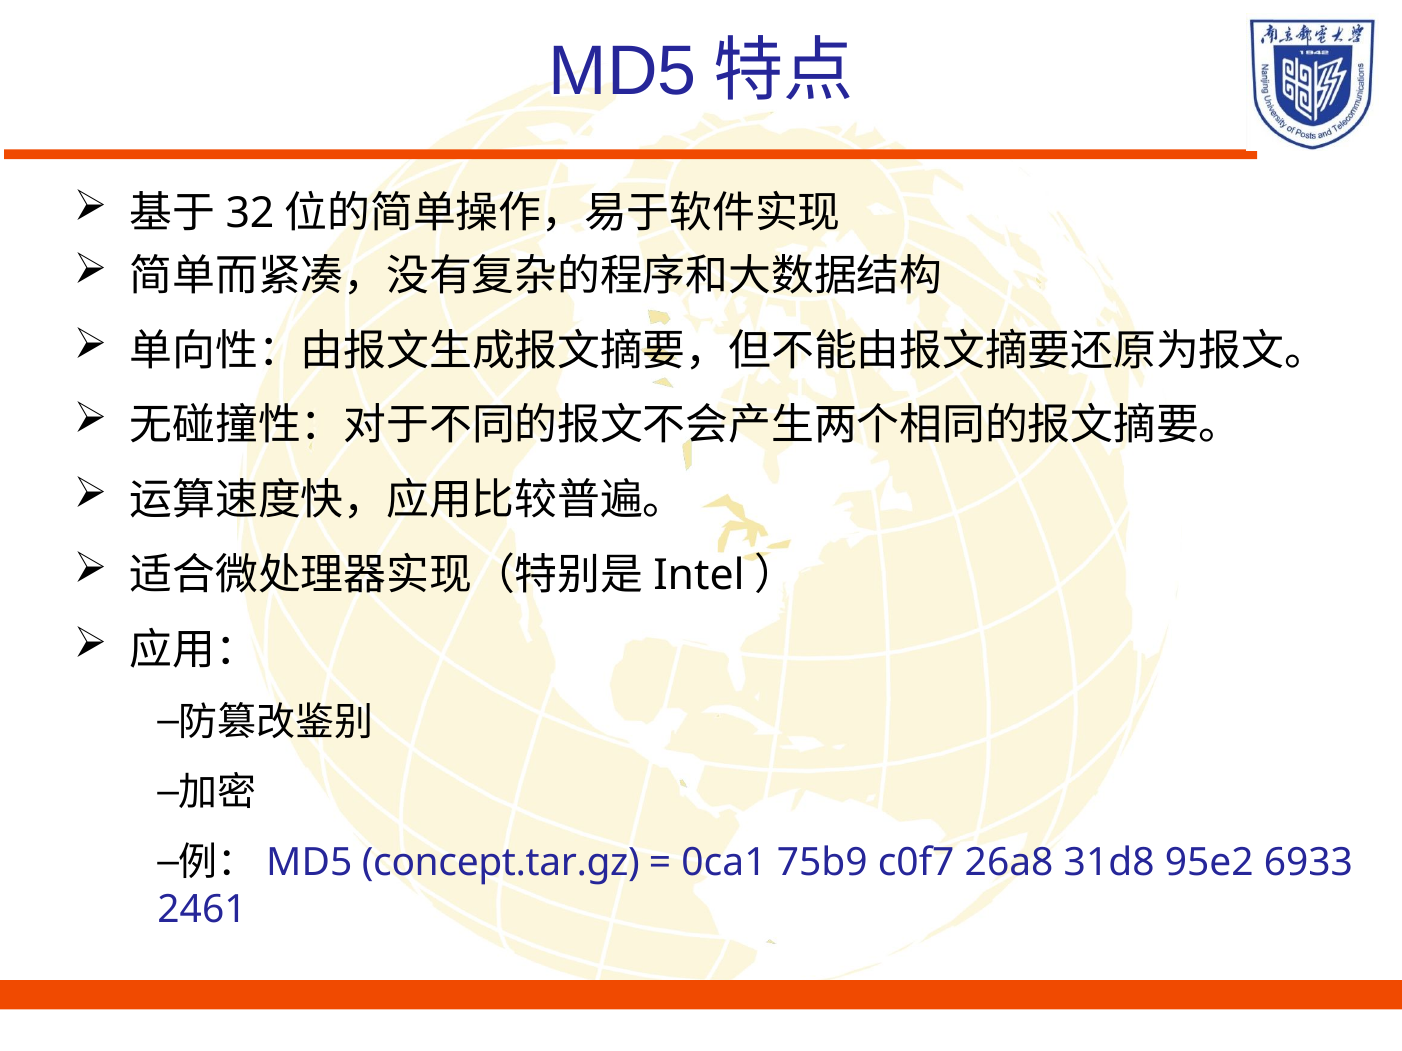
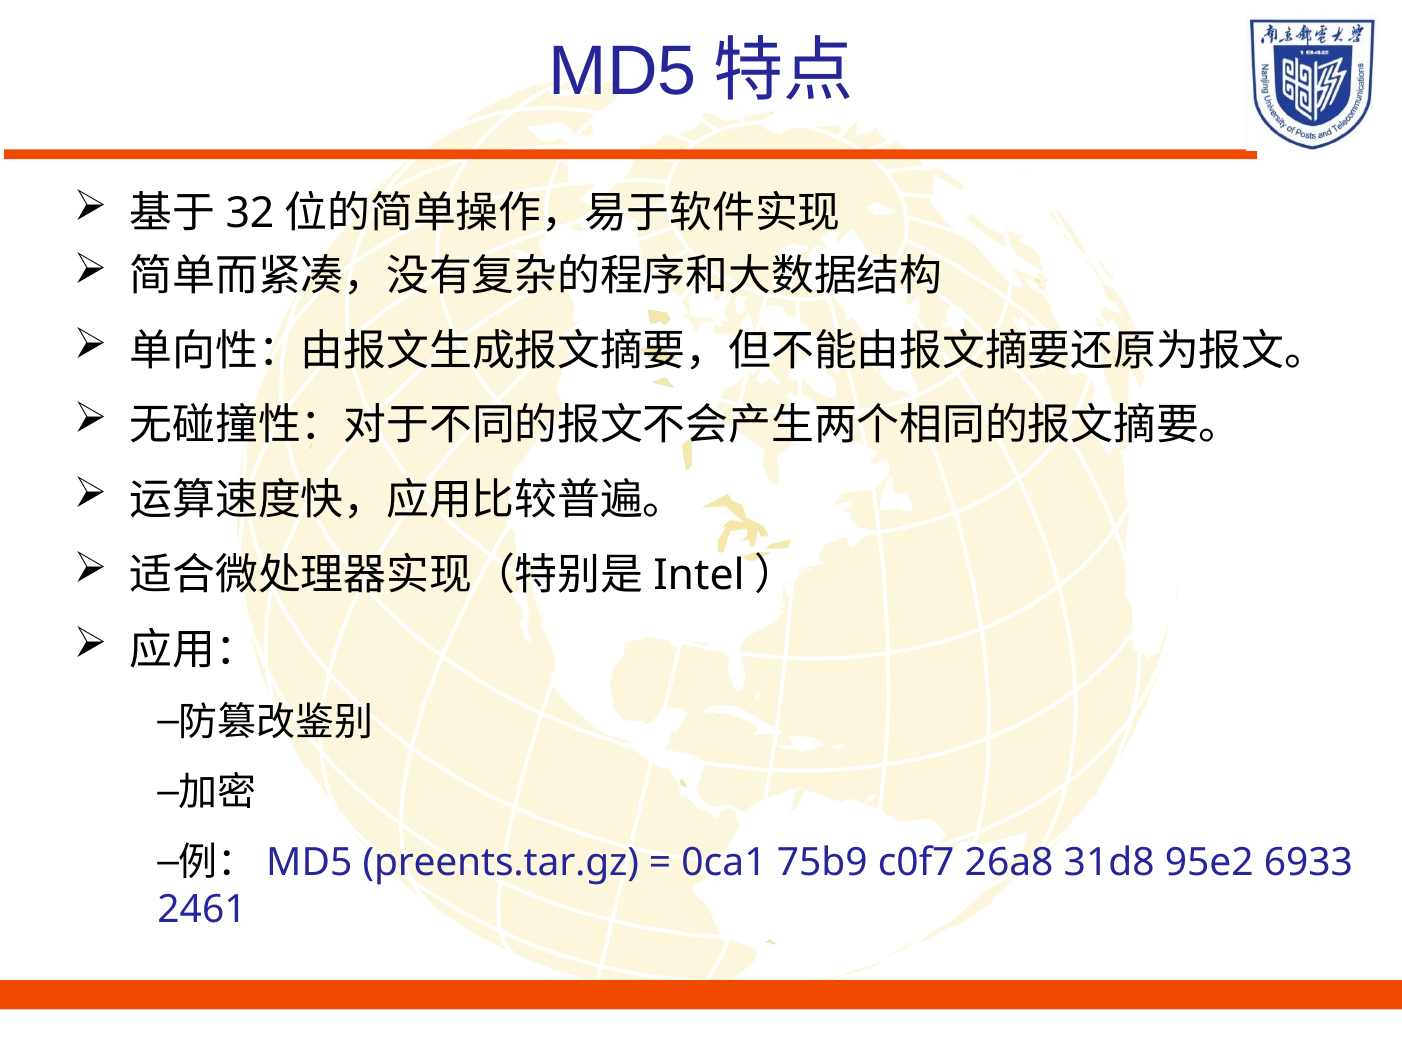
concept.tar.gz: concept.tar.gz -> preents.tar.gz
